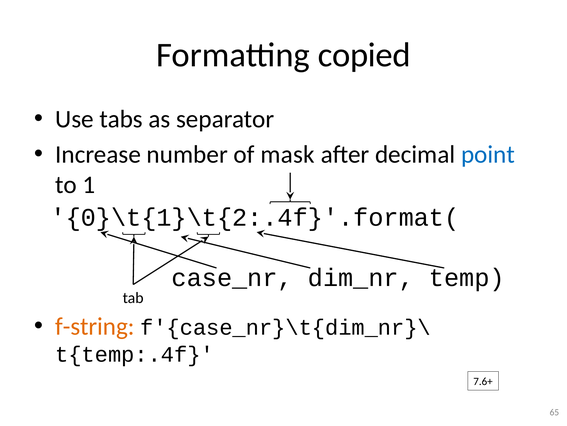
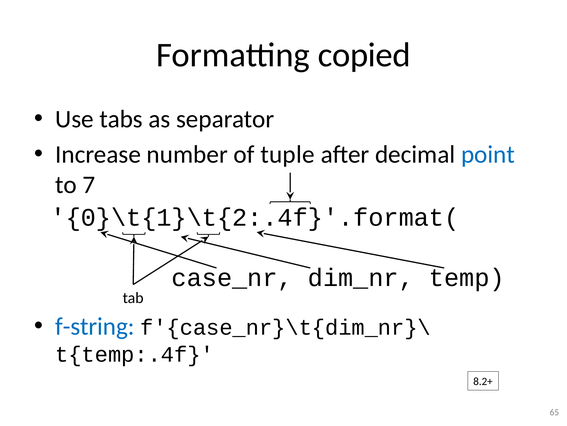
mask: mask -> tuple
1: 1 -> 7
f-string colour: orange -> blue
7.6+: 7.6+ -> 8.2+
